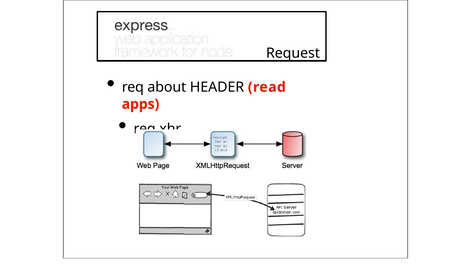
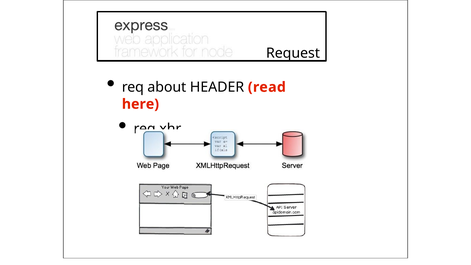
apps: apps -> here
